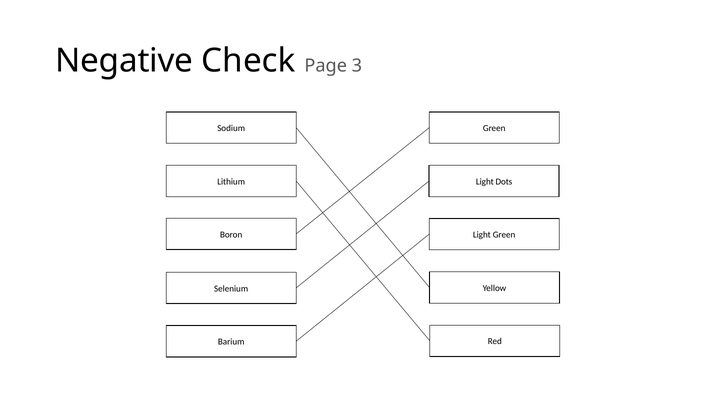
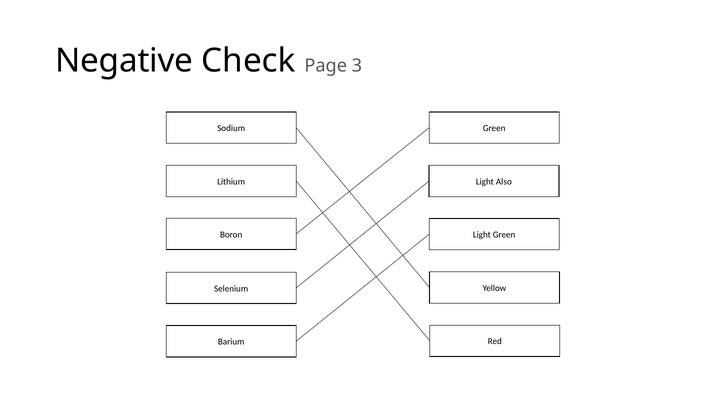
Dots: Dots -> Also
